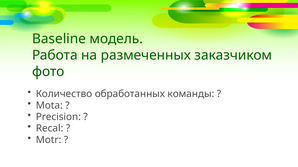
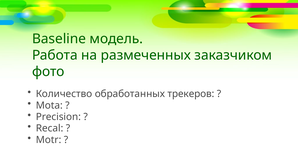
команды: команды -> трекеров
